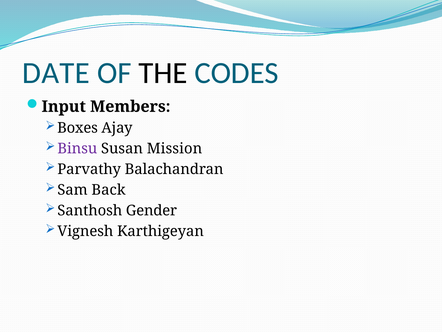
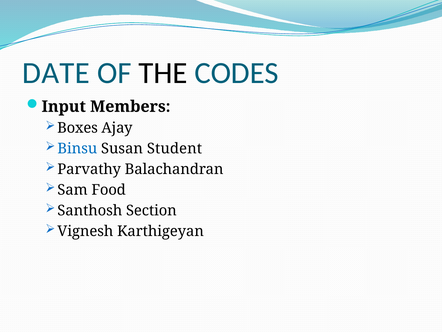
Binsu colour: purple -> blue
Mission: Mission -> Student
Back: Back -> Food
Gender: Gender -> Section
